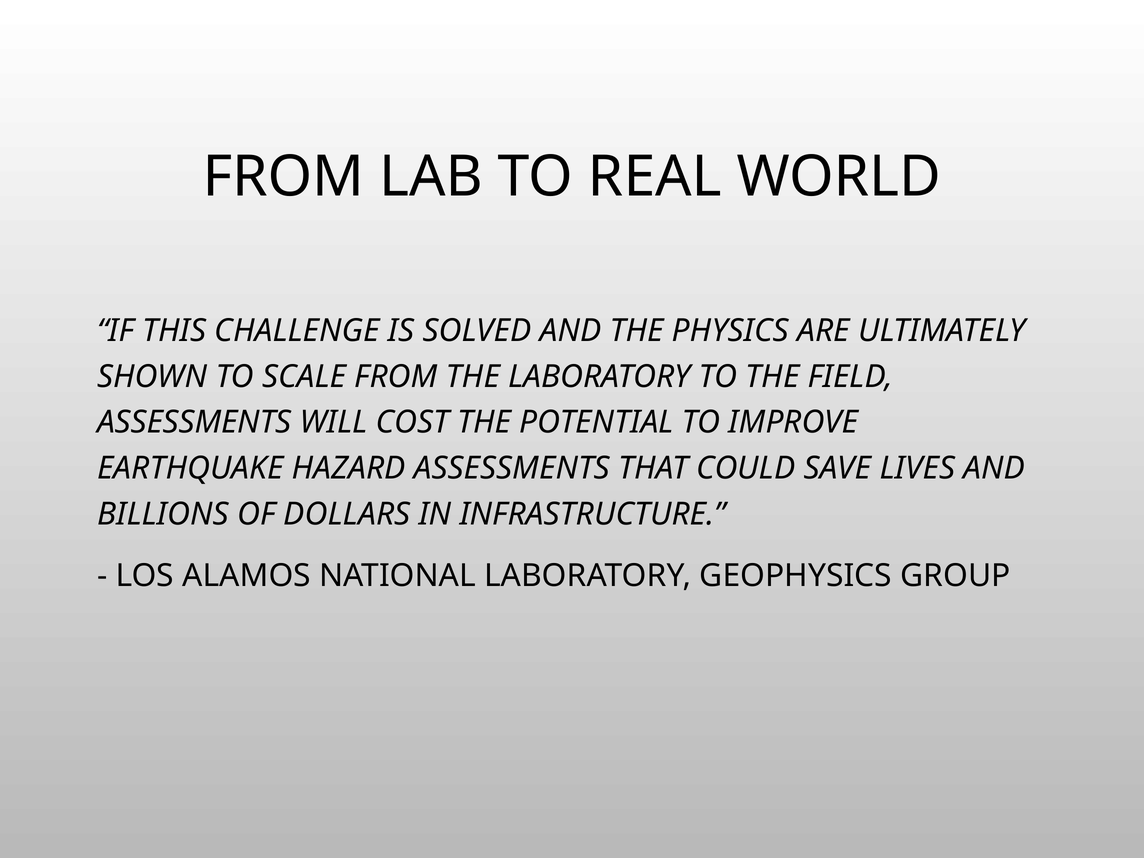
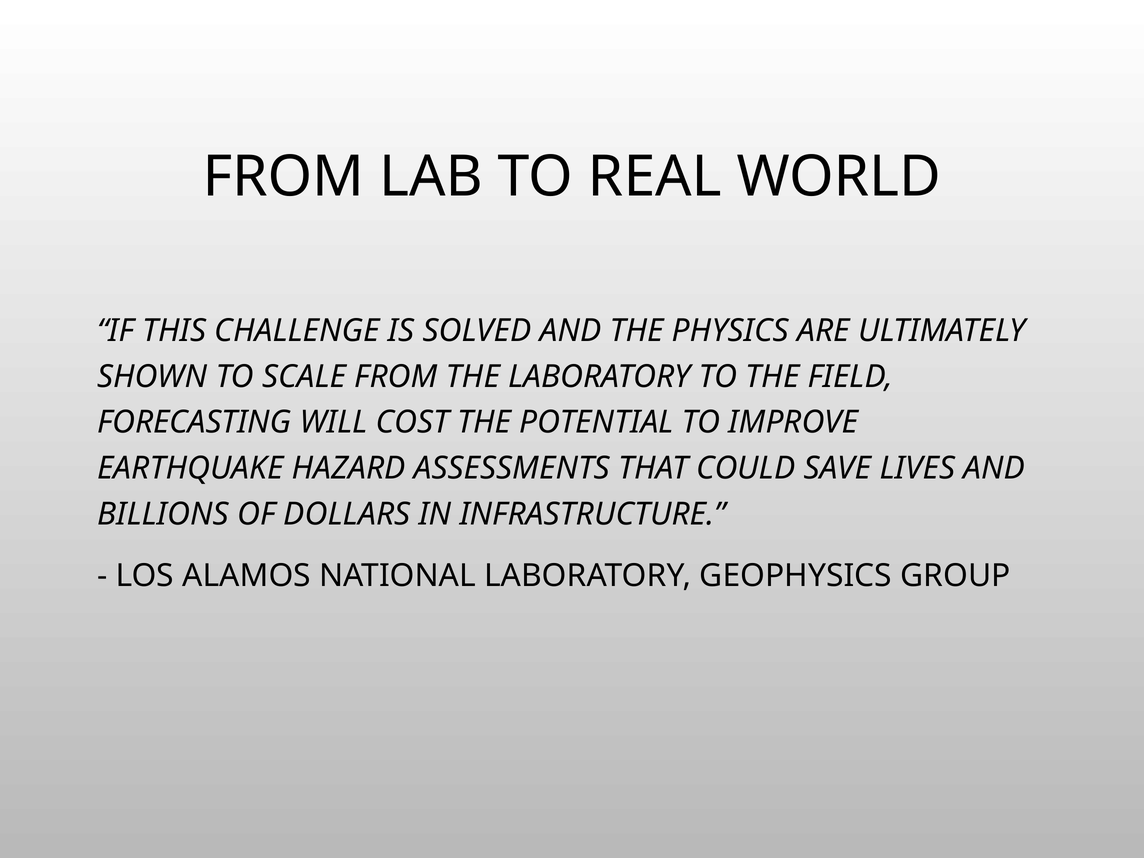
ASSESSMENTS at (194, 422): ASSESSMENTS -> FORECASTING
